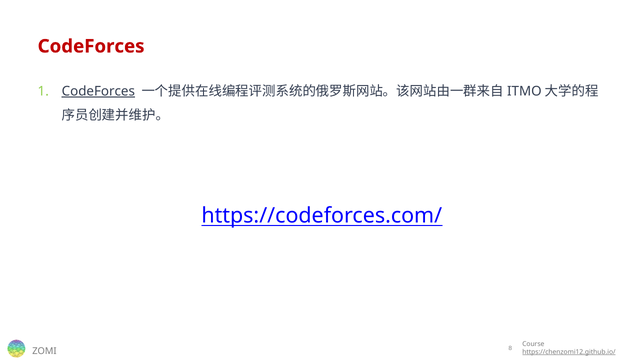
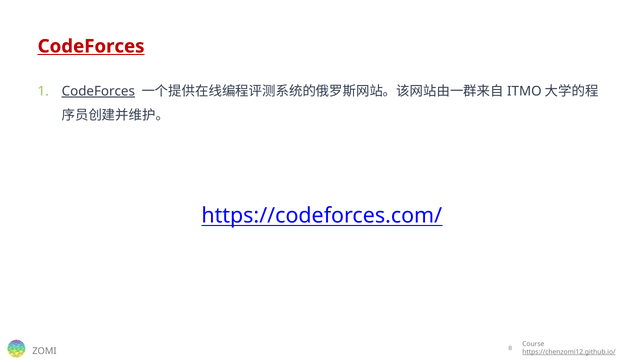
CodeForces at (91, 46) underline: none -> present
